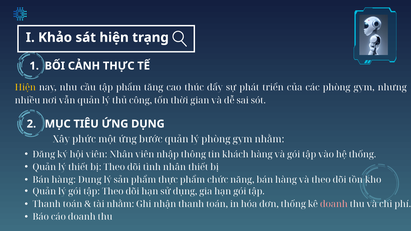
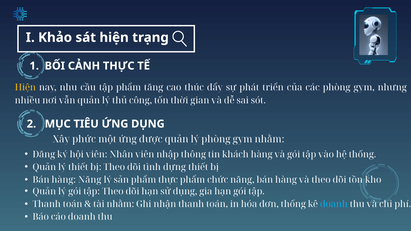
bước: bước -> được
tình nhân: nhân -> dựng
hàng Dung: Dung -> Năng
doanh at (334, 204) colour: pink -> light blue
